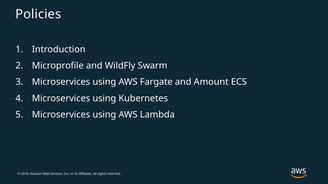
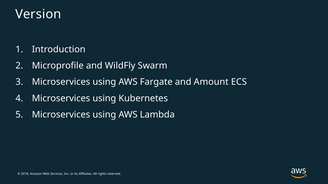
Policies: Policies -> Version
